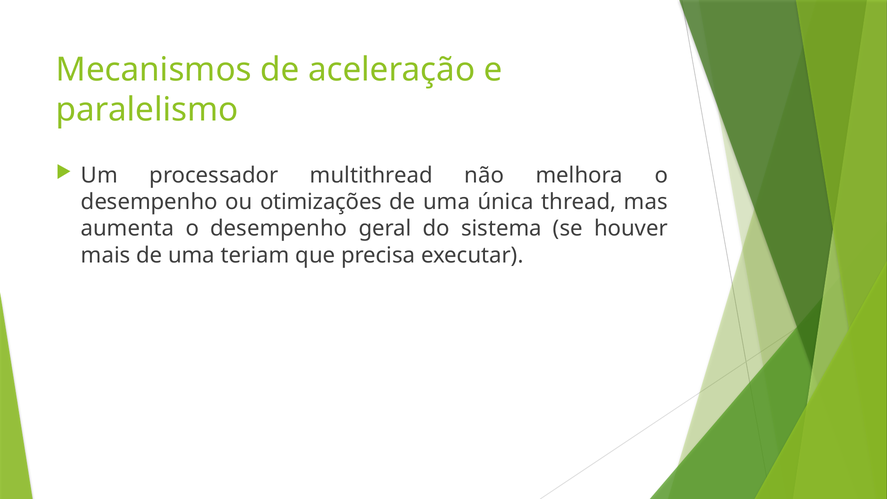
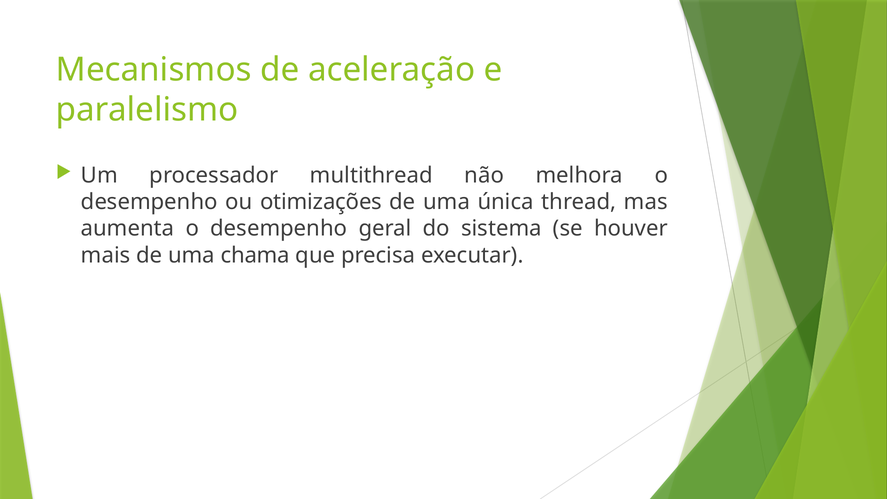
teriam: teriam -> chama
